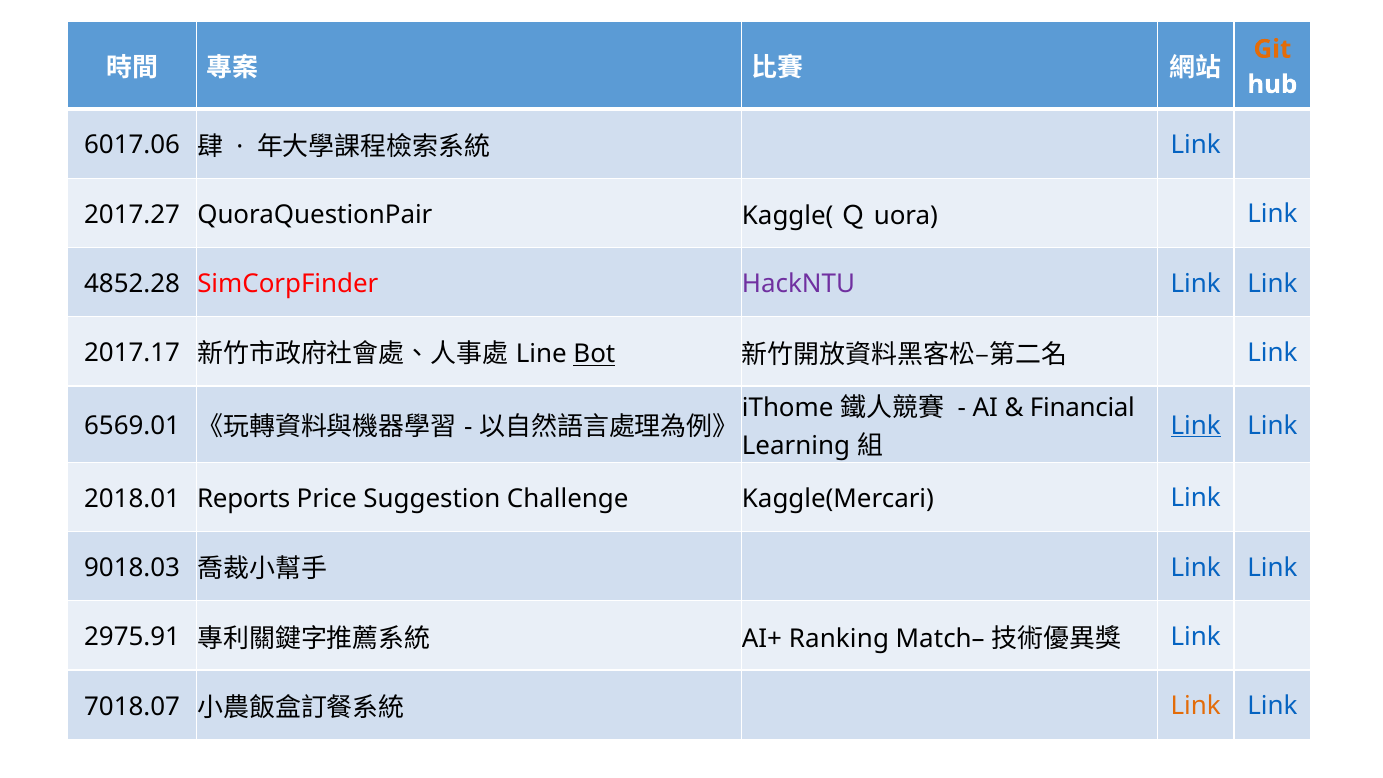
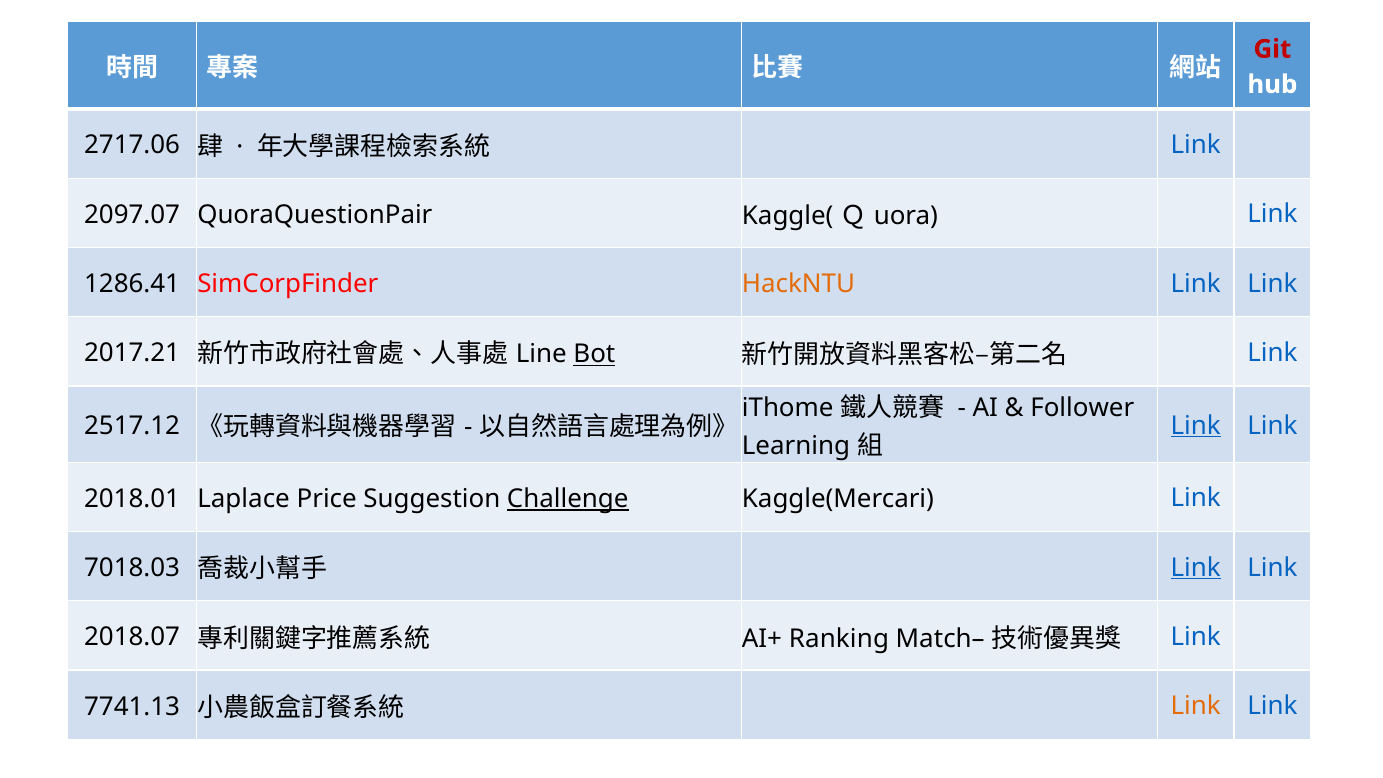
Git colour: orange -> red
6017.06: 6017.06 -> 2717.06
2017.27: 2017.27 -> 2097.07
4852.28: 4852.28 -> 1286.41
HackNTU colour: purple -> orange
2017.17: 2017.17 -> 2017.21
Financial: Financial -> Follower
6569.01: 6569.01 -> 2517.12
Reports: Reports -> Laplace
Challenge underline: none -> present
9018.03: 9018.03 -> 7018.03
Link at (1196, 568) underline: none -> present
2975.91: 2975.91 -> 2018.07
7018.07: 7018.07 -> 7741.13
